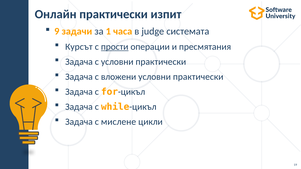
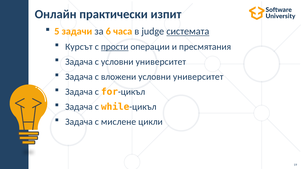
9: 9 -> 5
1: 1 -> 6
системата underline: none -> present
с условни практически: практически -> университет
вложени условни практически: практически -> университет
